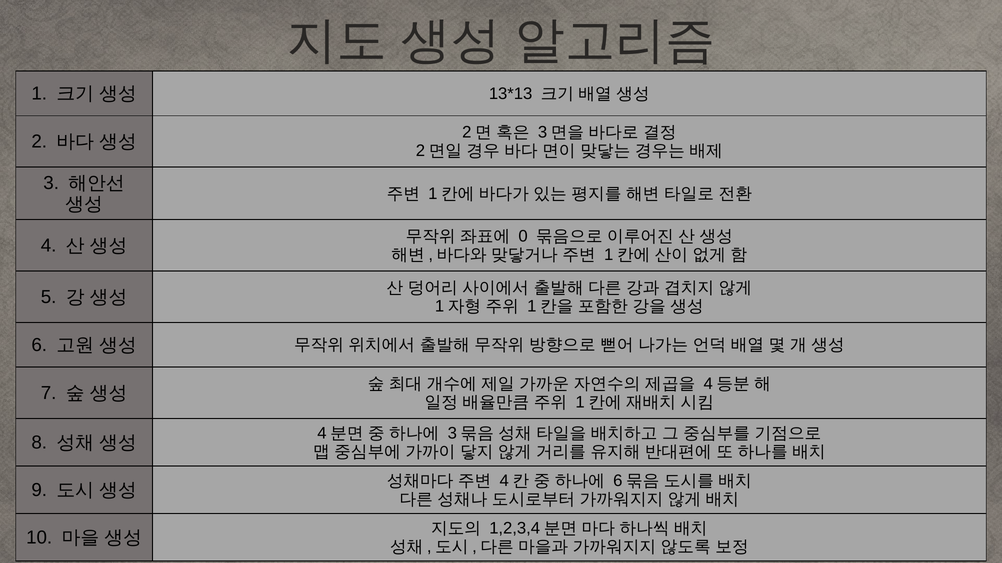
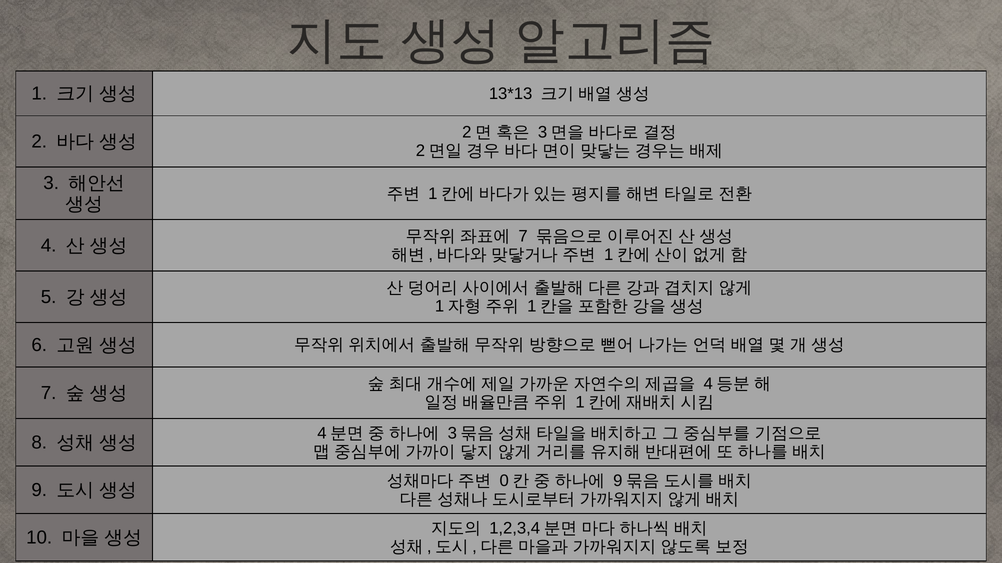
0 at (523, 237): 0 -> 7
4 at (504, 481): 4 -> 0
6 at (618, 481): 6 -> 9
